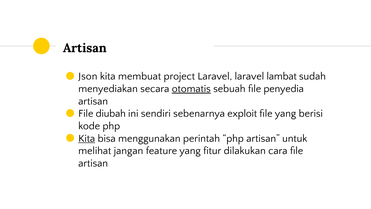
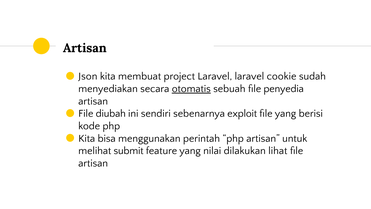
lambat: lambat -> cookie
Kita at (87, 138) underline: present -> none
jangan: jangan -> submit
fitur: fitur -> nilai
cara: cara -> lihat
